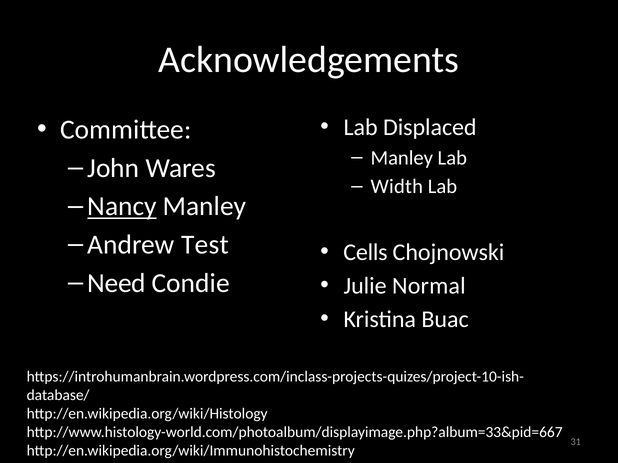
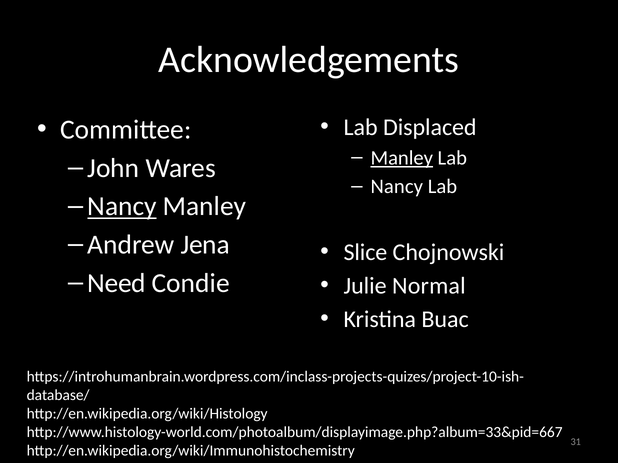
Manley at (402, 158) underline: none -> present
Width at (397, 187): Width -> Nancy
Test: Test -> Jena
Cells: Cells -> Slice
